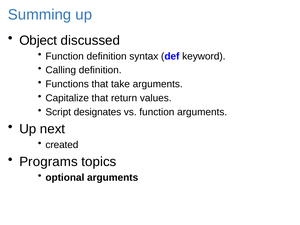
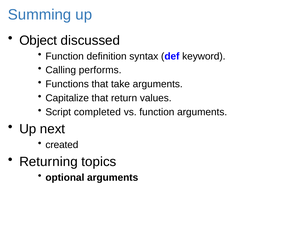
Calling definition: definition -> performs
designates: designates -> completed
Programs: Programs -> Returning
